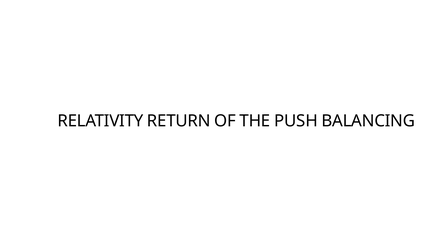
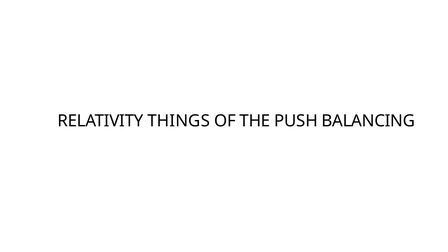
RETURN: RETURN -> THINGS
